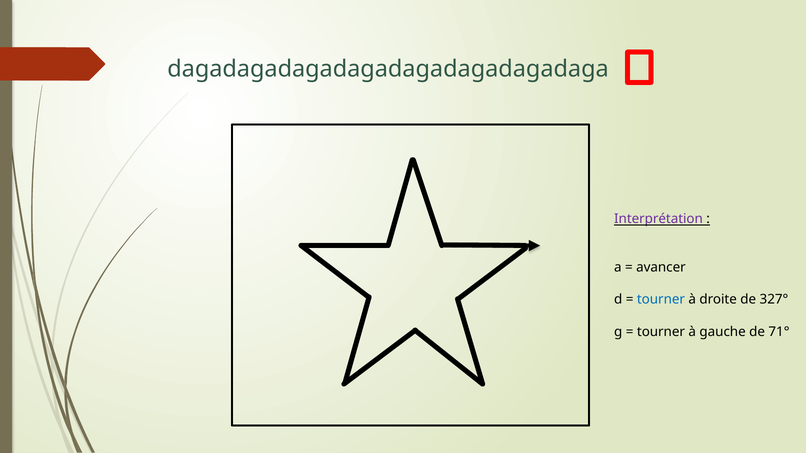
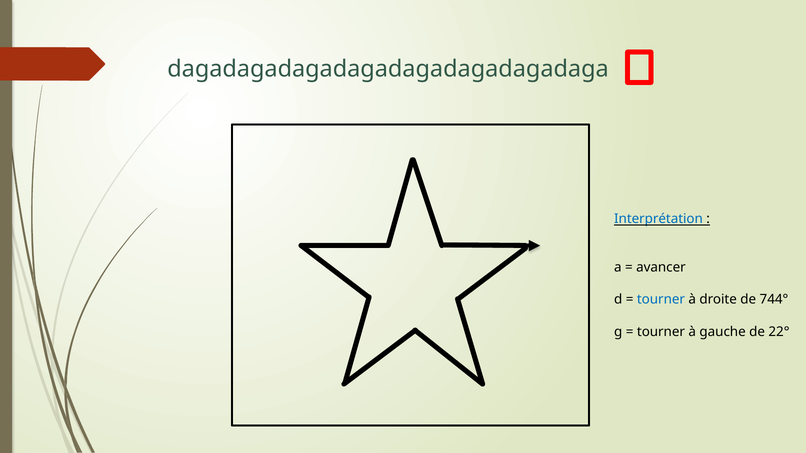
Interprétation colour: purple -> blue
327°: 327° -> 744°
71°: 71° -> 22°
